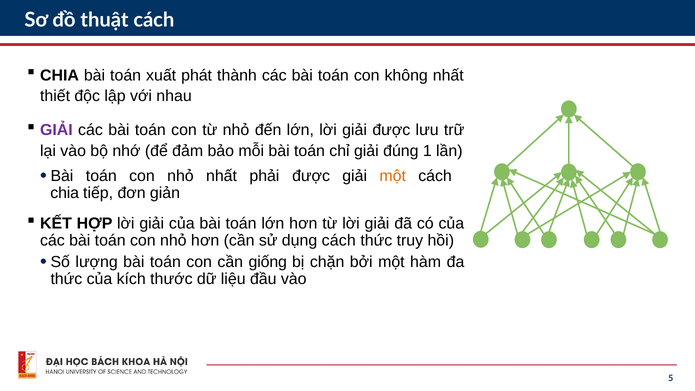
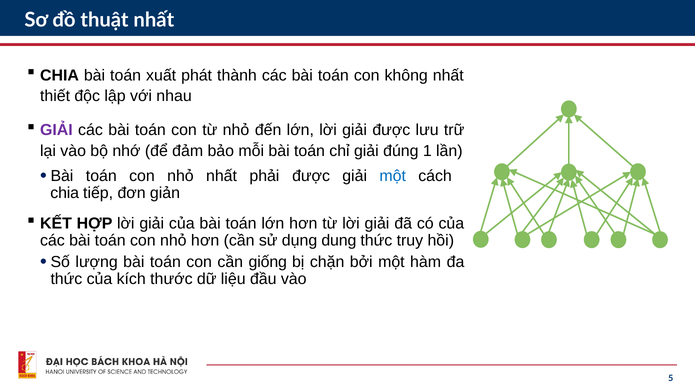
thuật cách: cách -> nhất
một at (393, 176) colour: orange -> blue
dụng cách: cách -> dung
